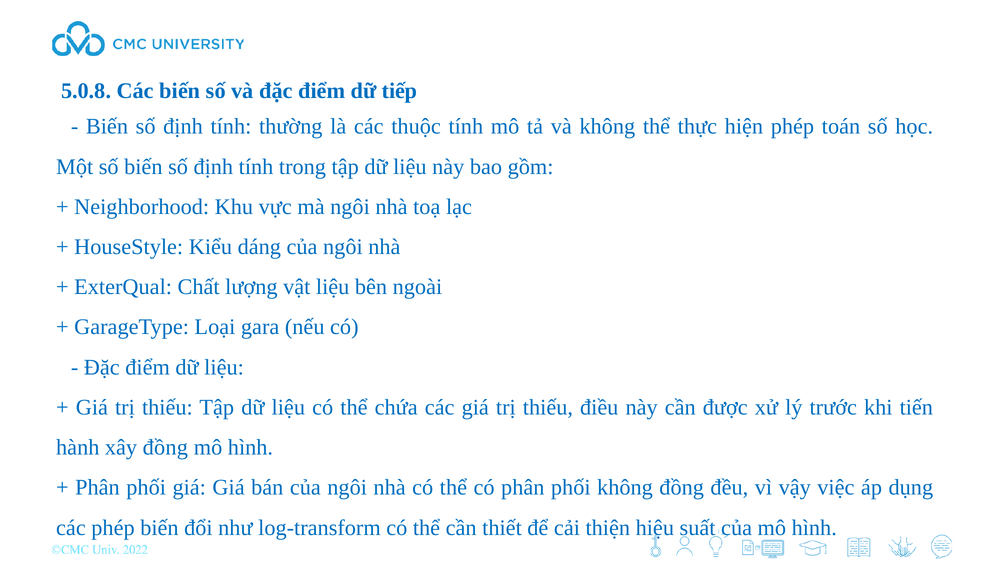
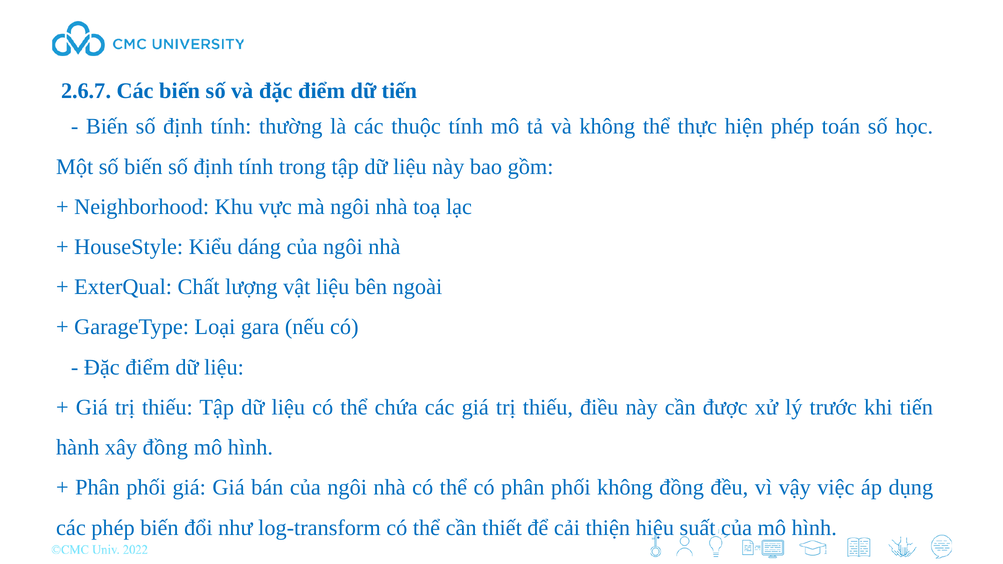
5.0.8: 5.0.8 -> 2.6.7
dữ tiếp: tiếp -> tiến
